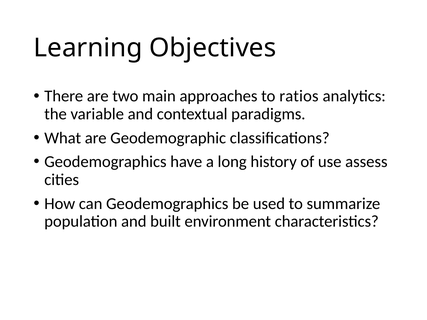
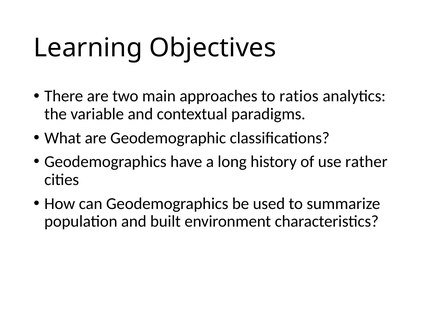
assess: assess -> rather
